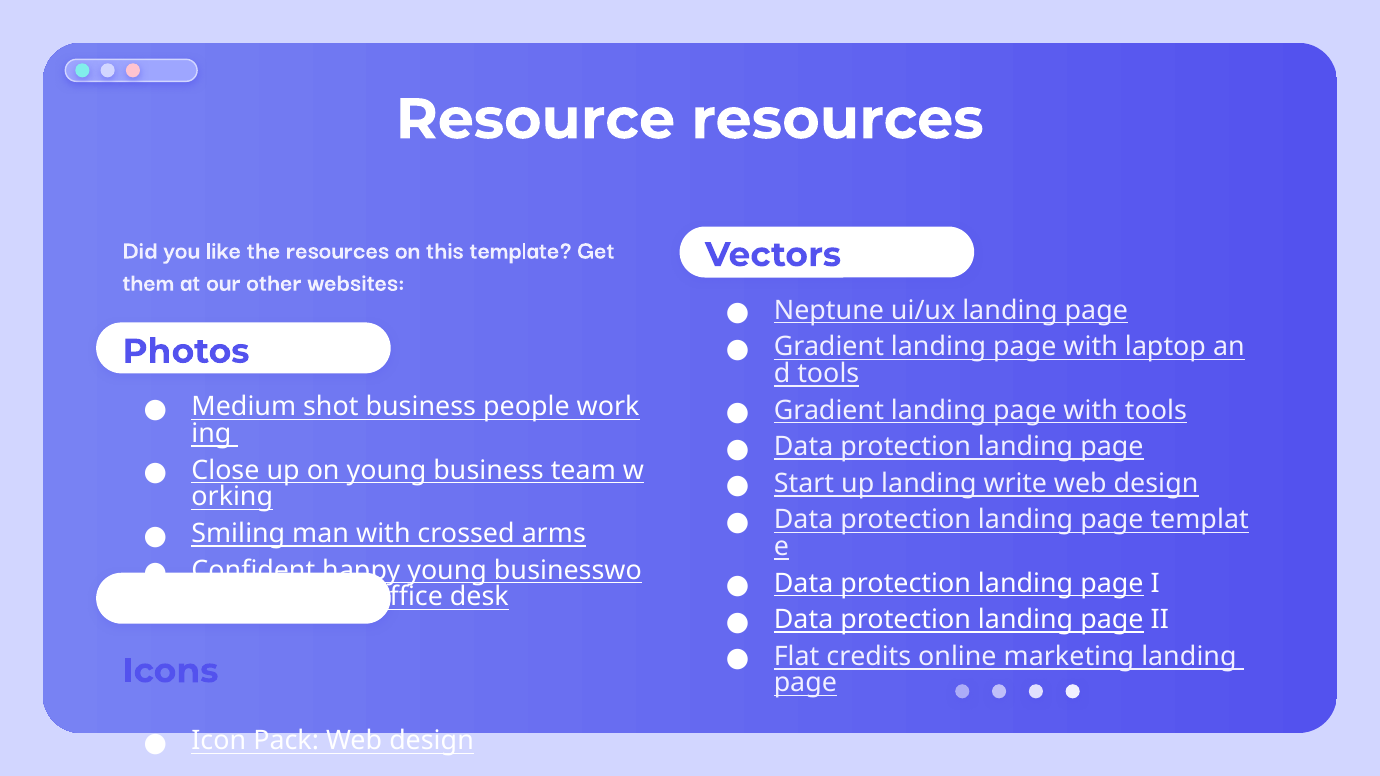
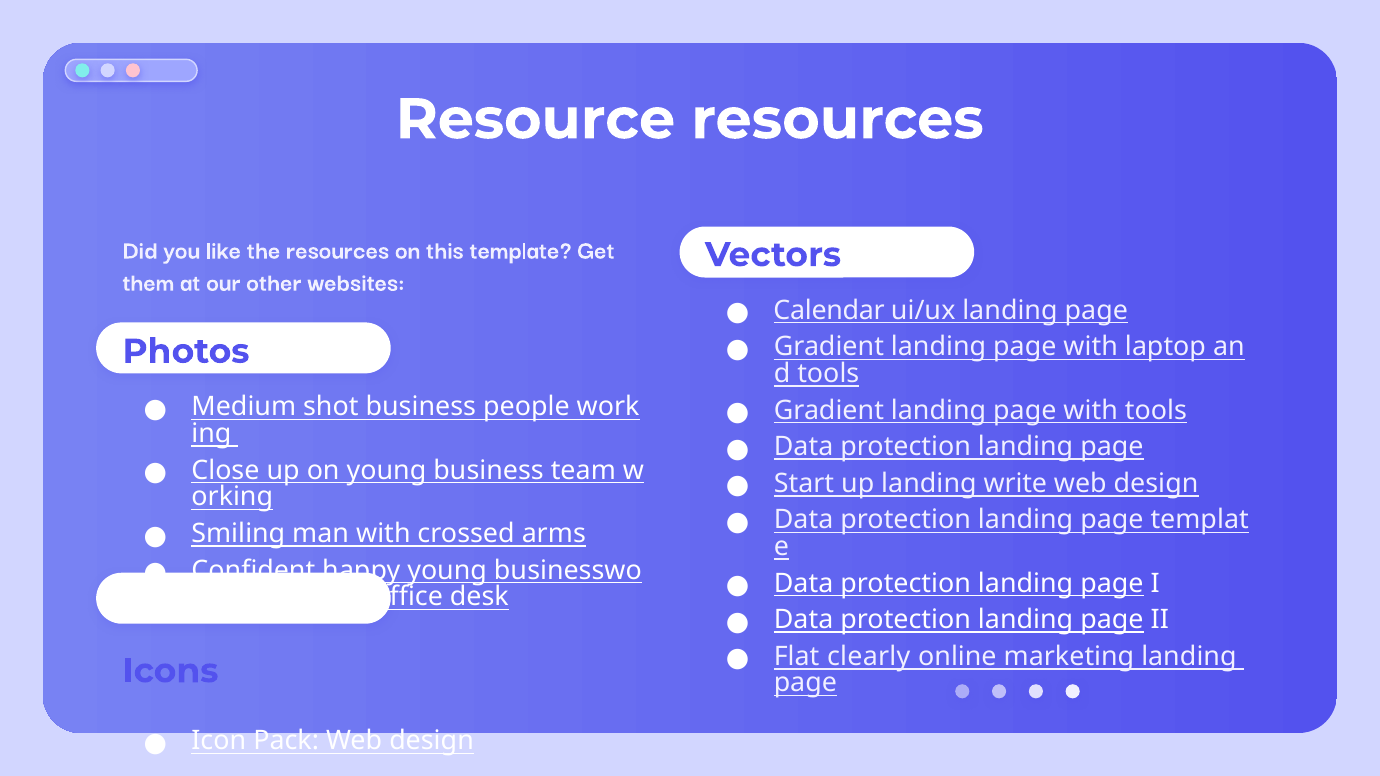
Neptune: Neptune -> Calendar
credits: credits -> clearly
